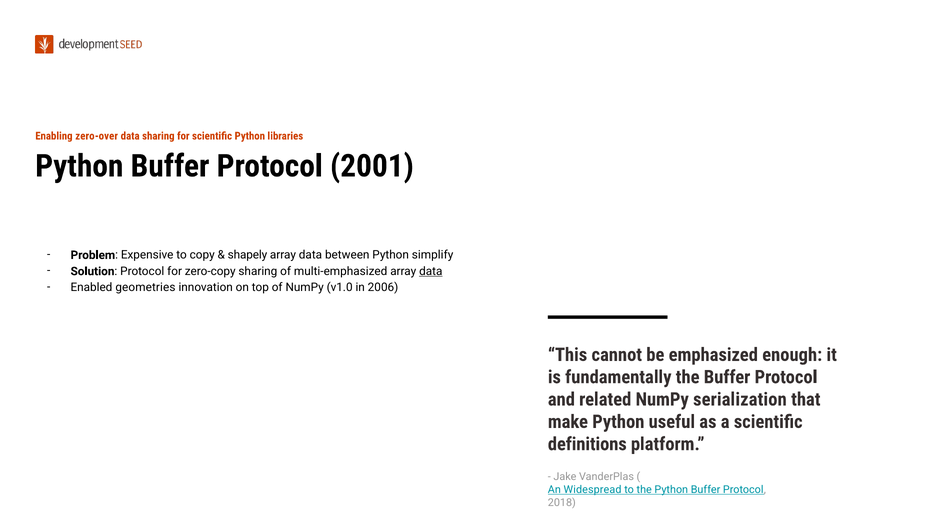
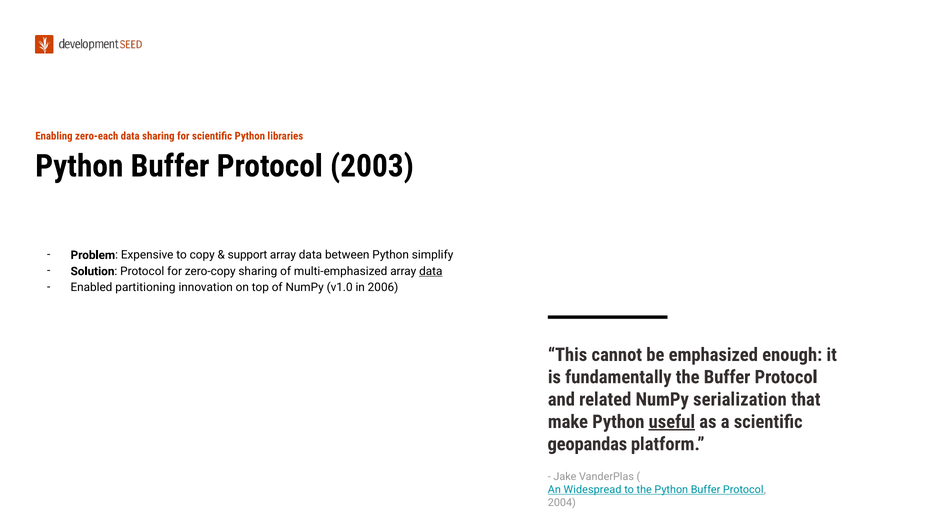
zero-over: zero-over -> zero-each
2001: 2001 -> 2003
shapely: shapely -> support
geometries: geometries -> partitioning
useful underline: none -> present
definitions: definitions -> geopandas
2018: 2018 -> 2004
